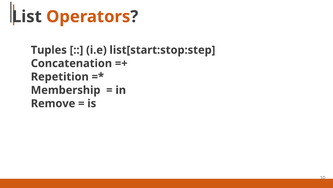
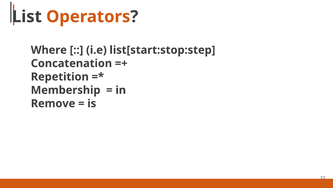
Tuples: Tuples -> Where
